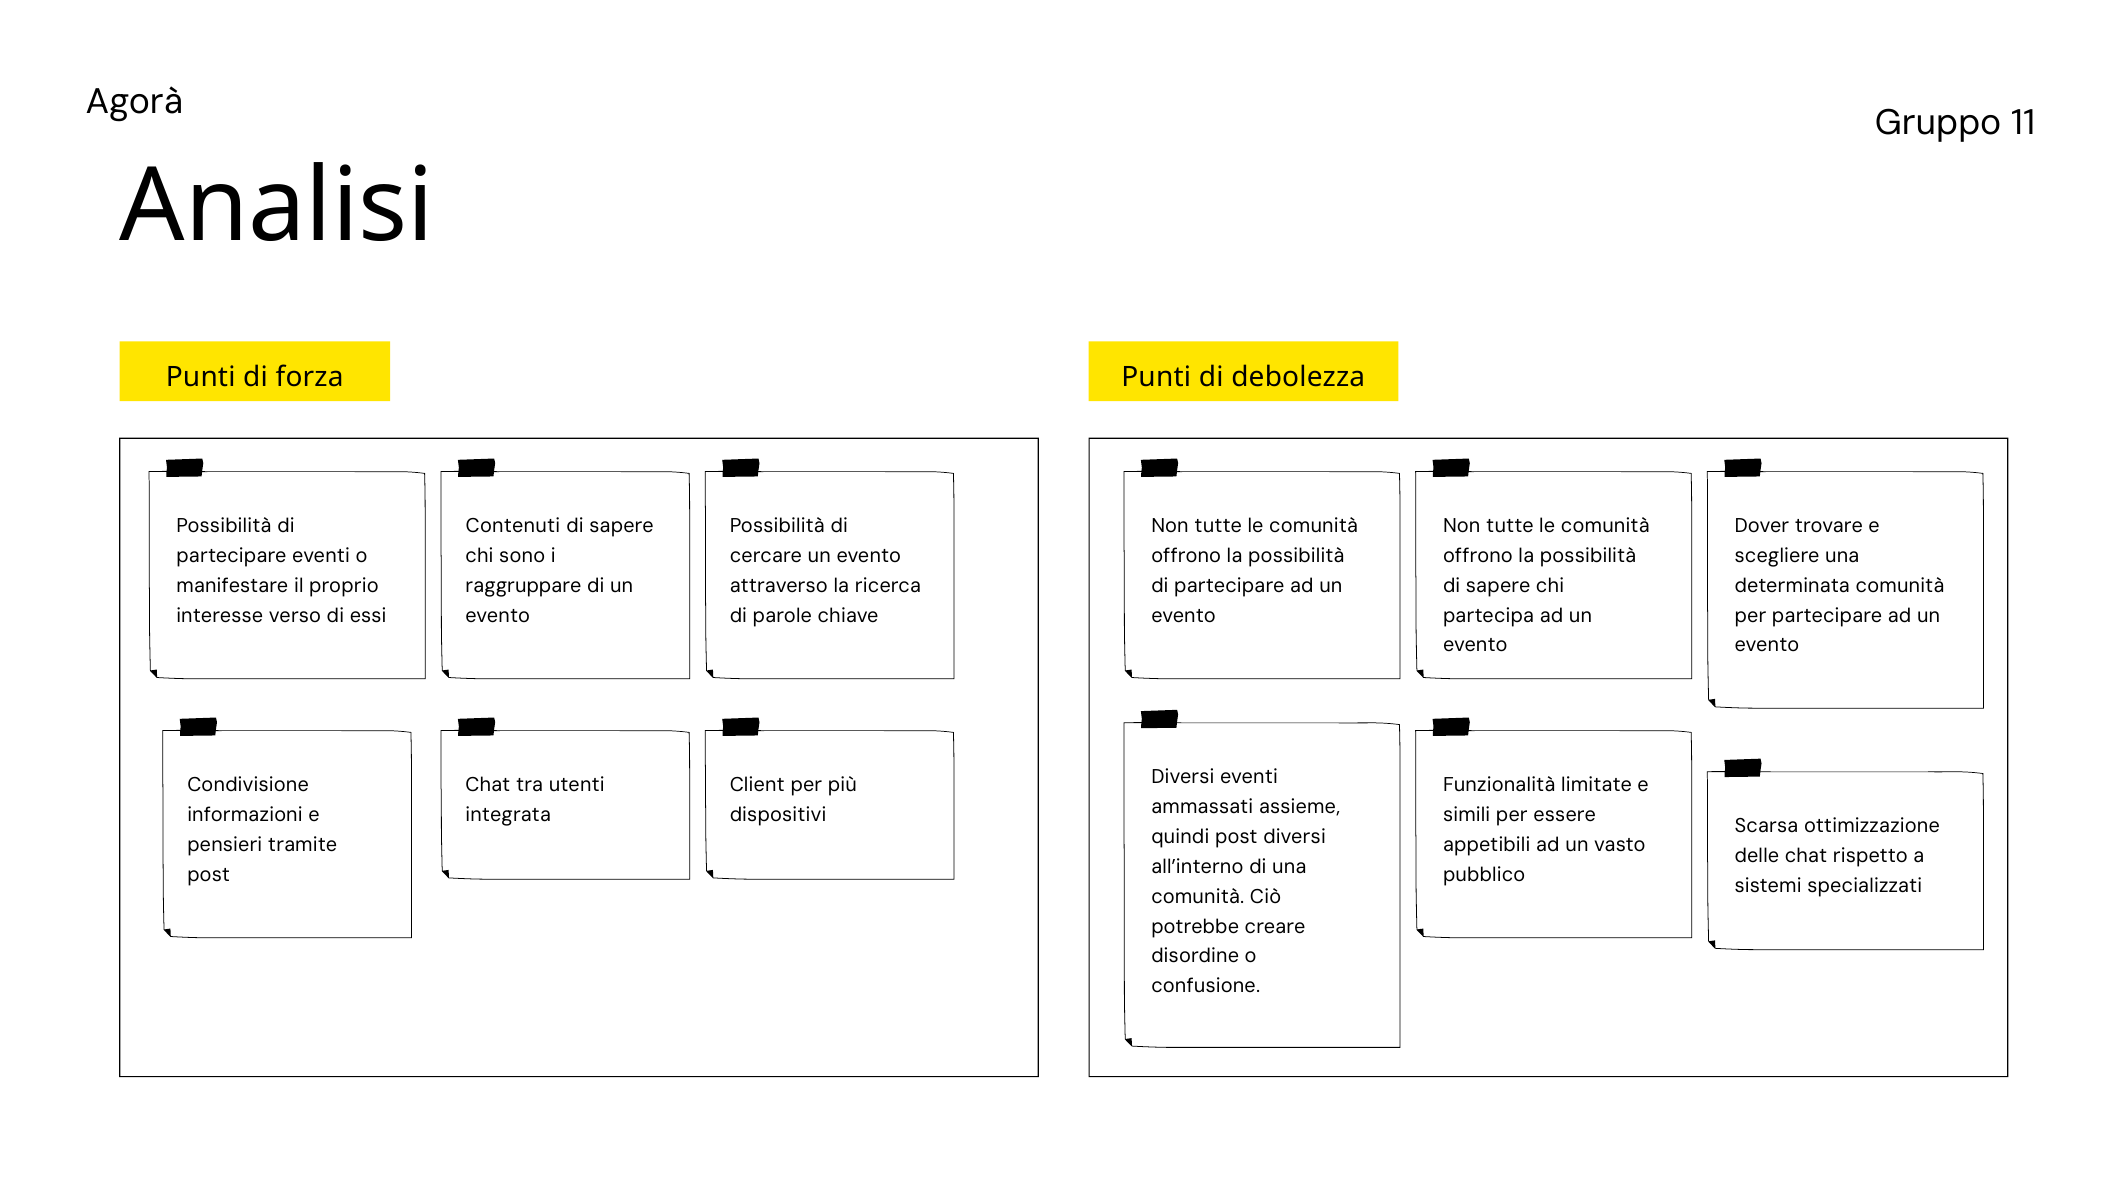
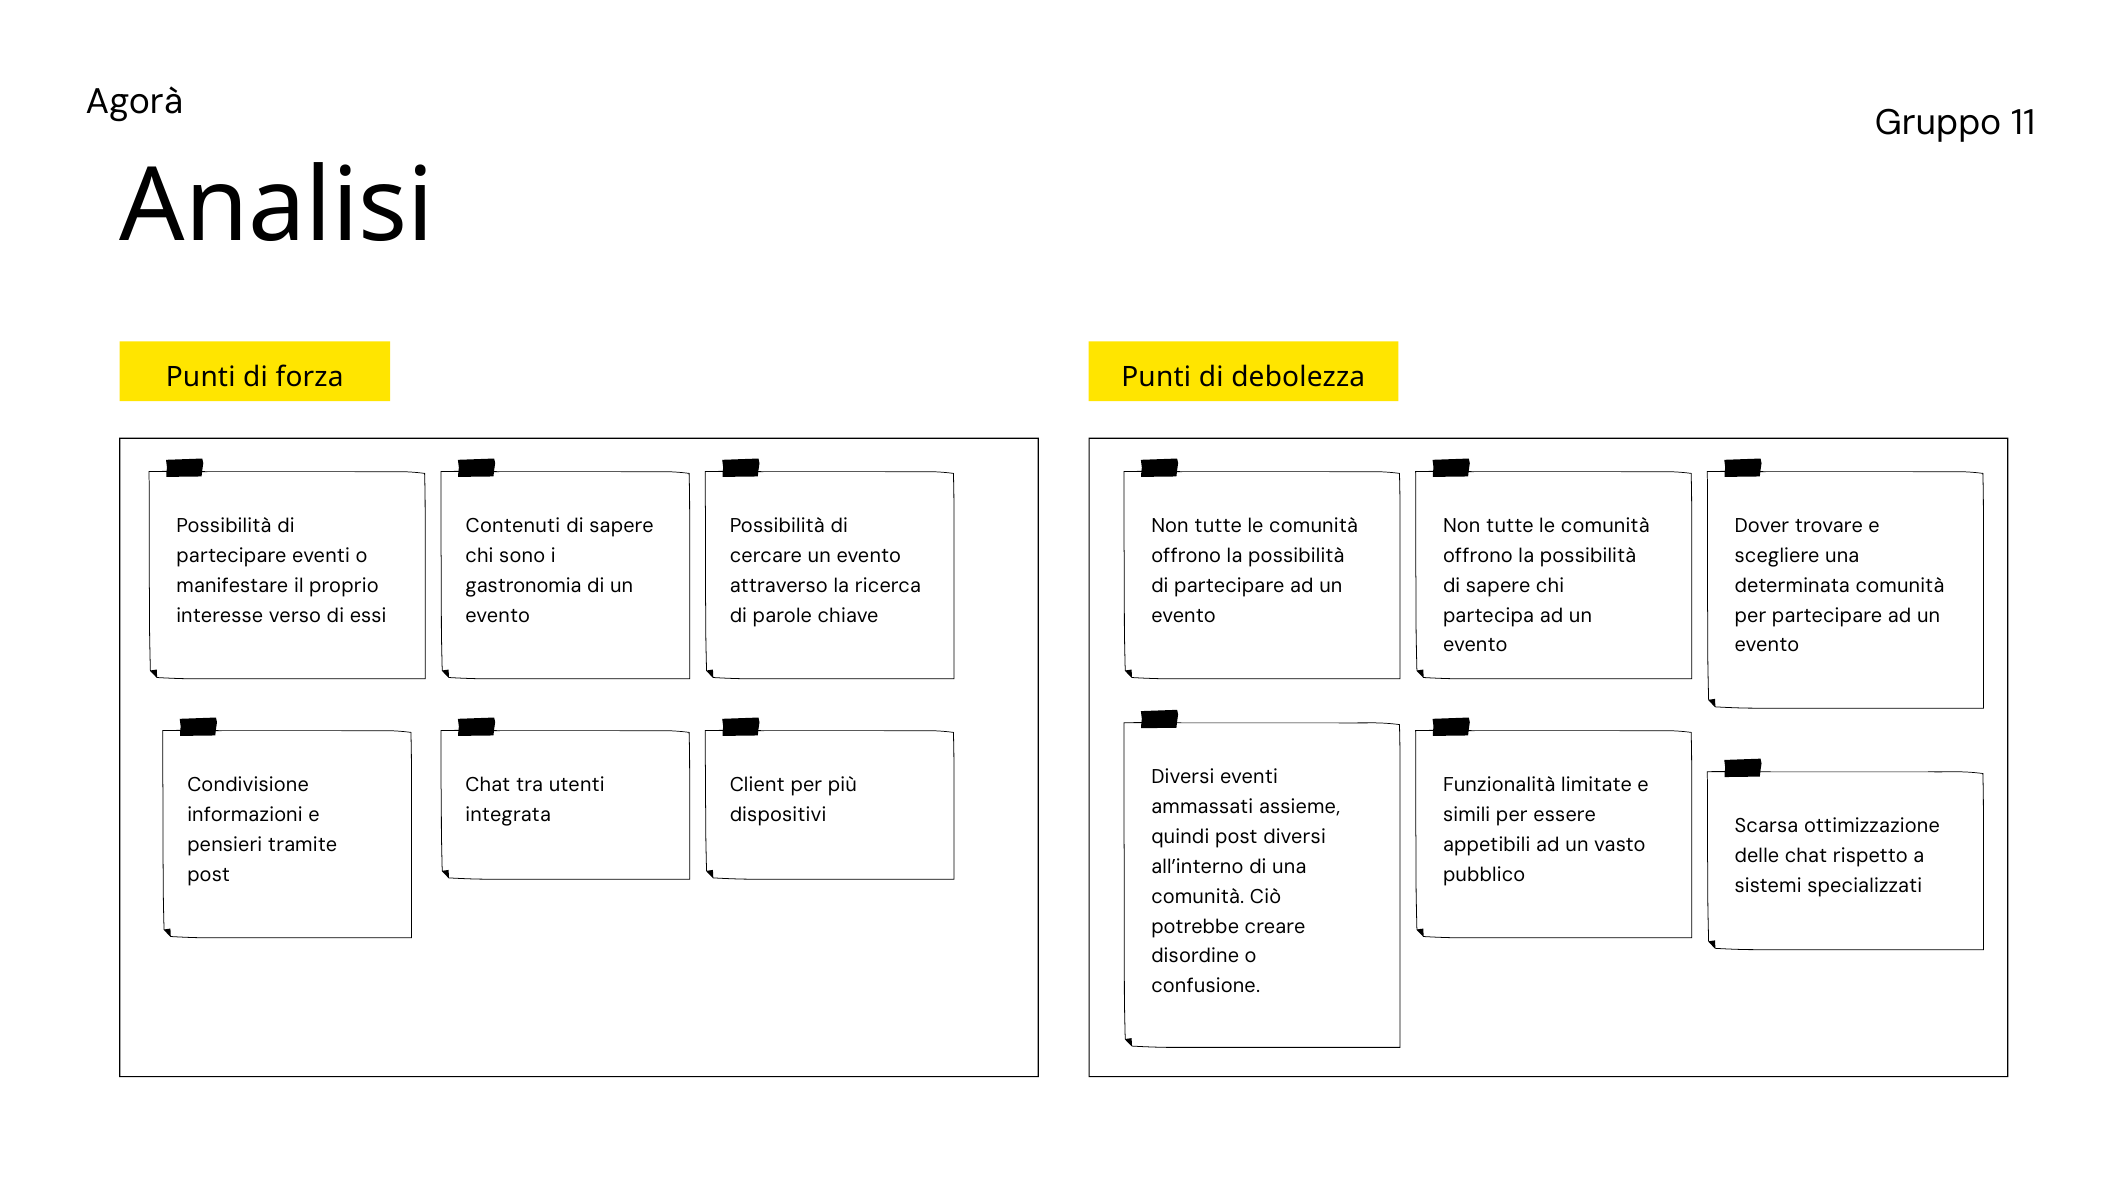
raggruppare: raggruppare -> gastronomia
